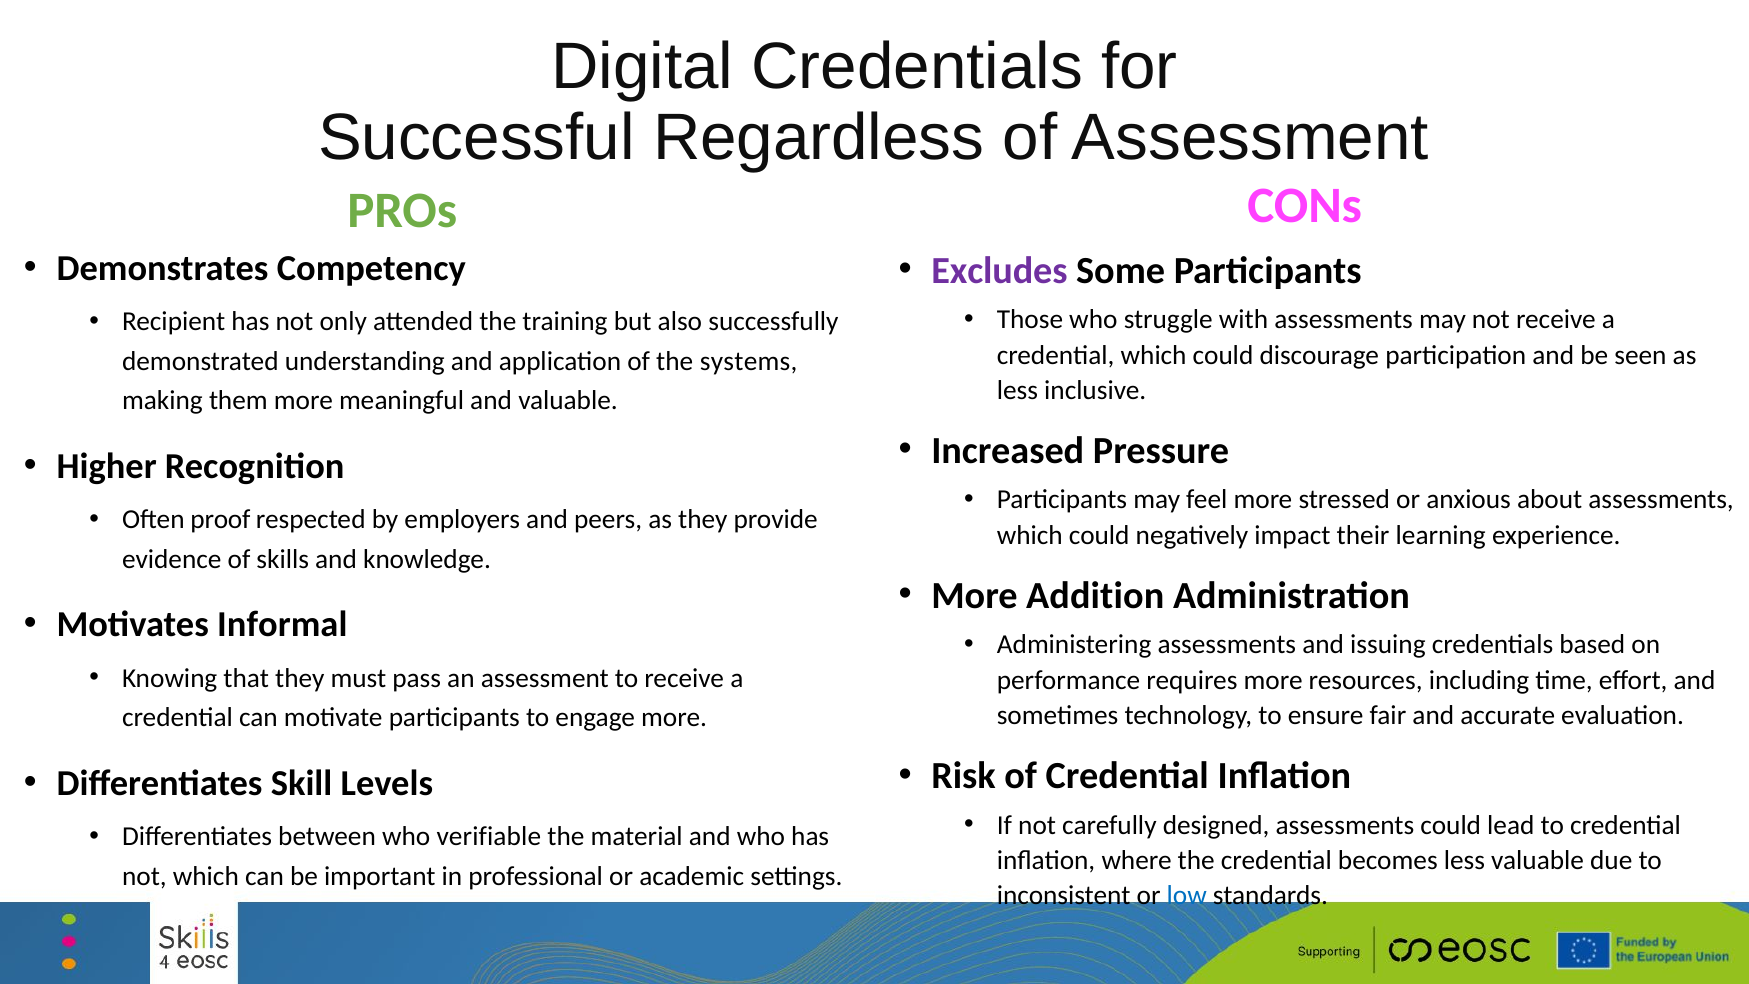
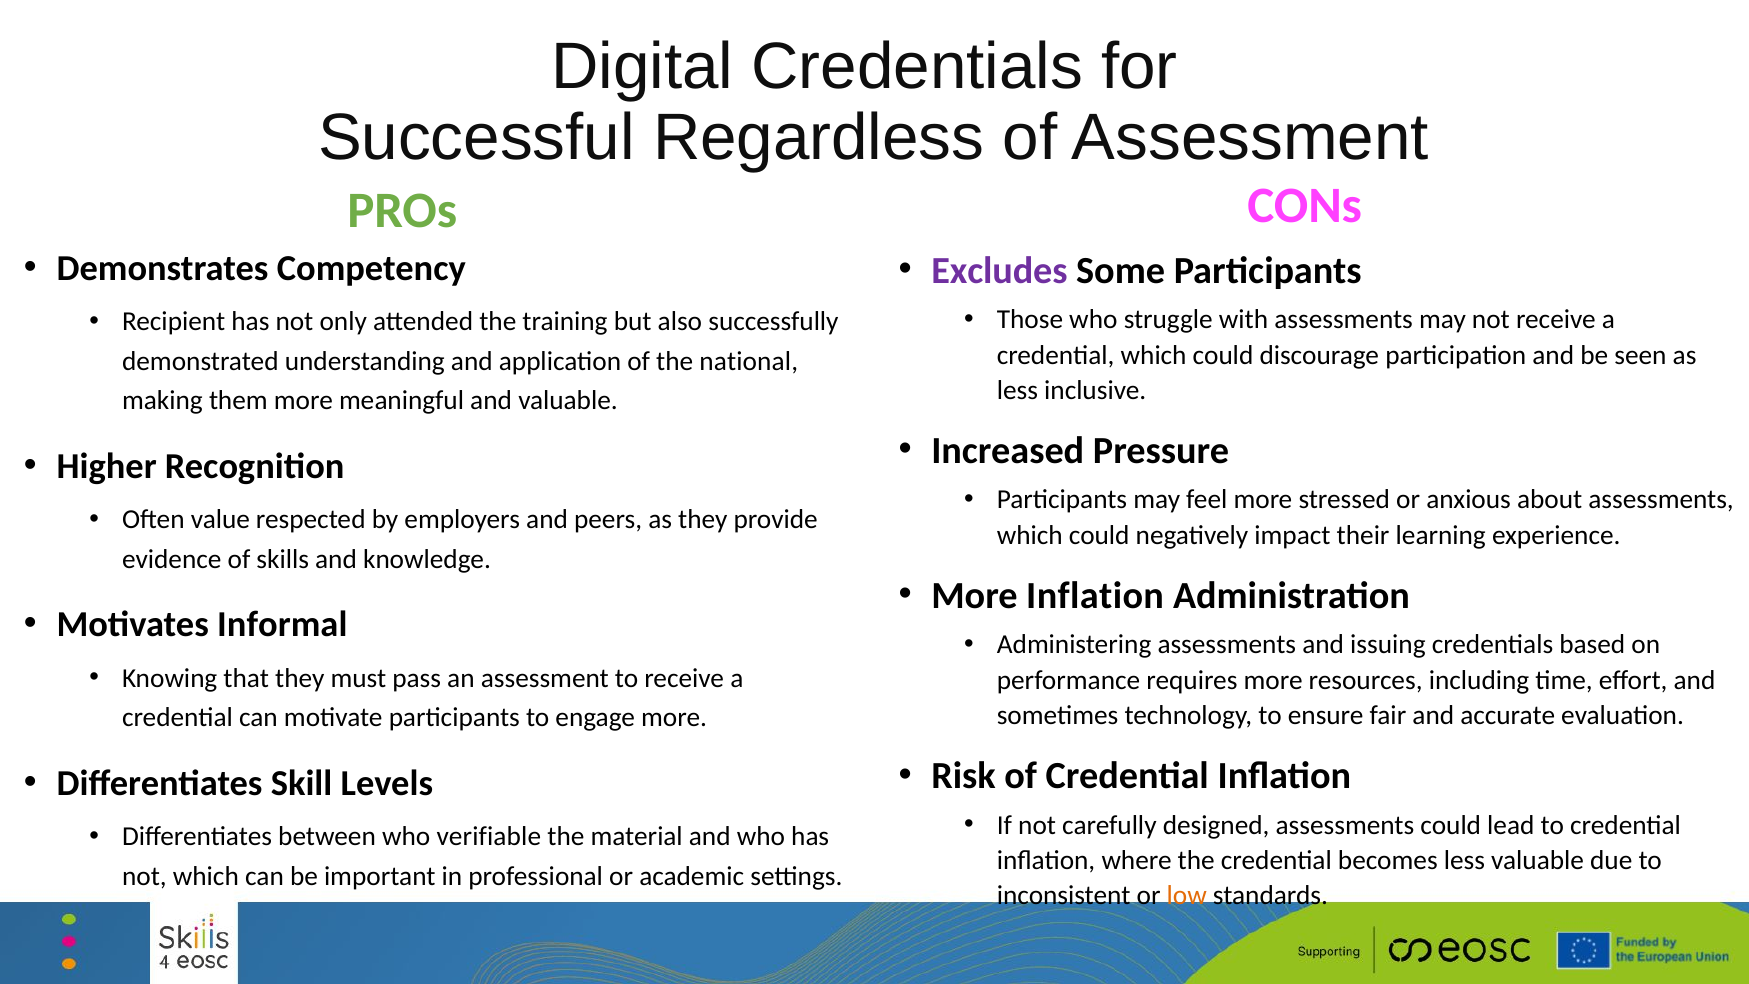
systems: systems -> national
proof: proof -> value
More Addition: Addition -> Inflation
low colour: blue -> orange
